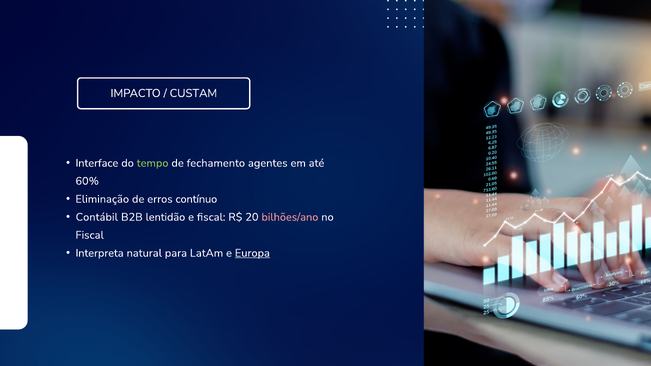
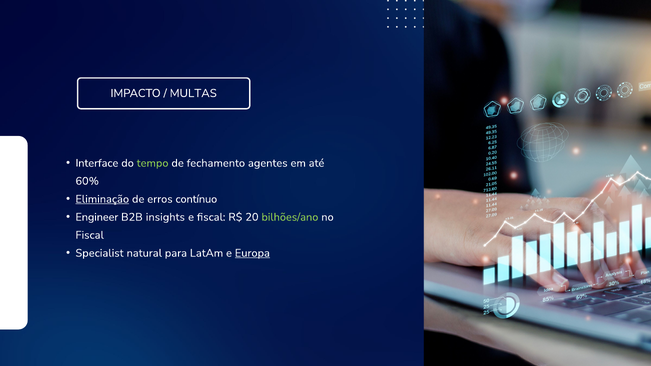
CUSTAM: CUSTAM -> MULTAS
Eliminação underline: none -> present
Contábil: Contábil -> Engineer
lentidão: lentidão -> insights
bilhões/ano colour: pink -> light green
Interpreta: Interpreta -> Specialist
